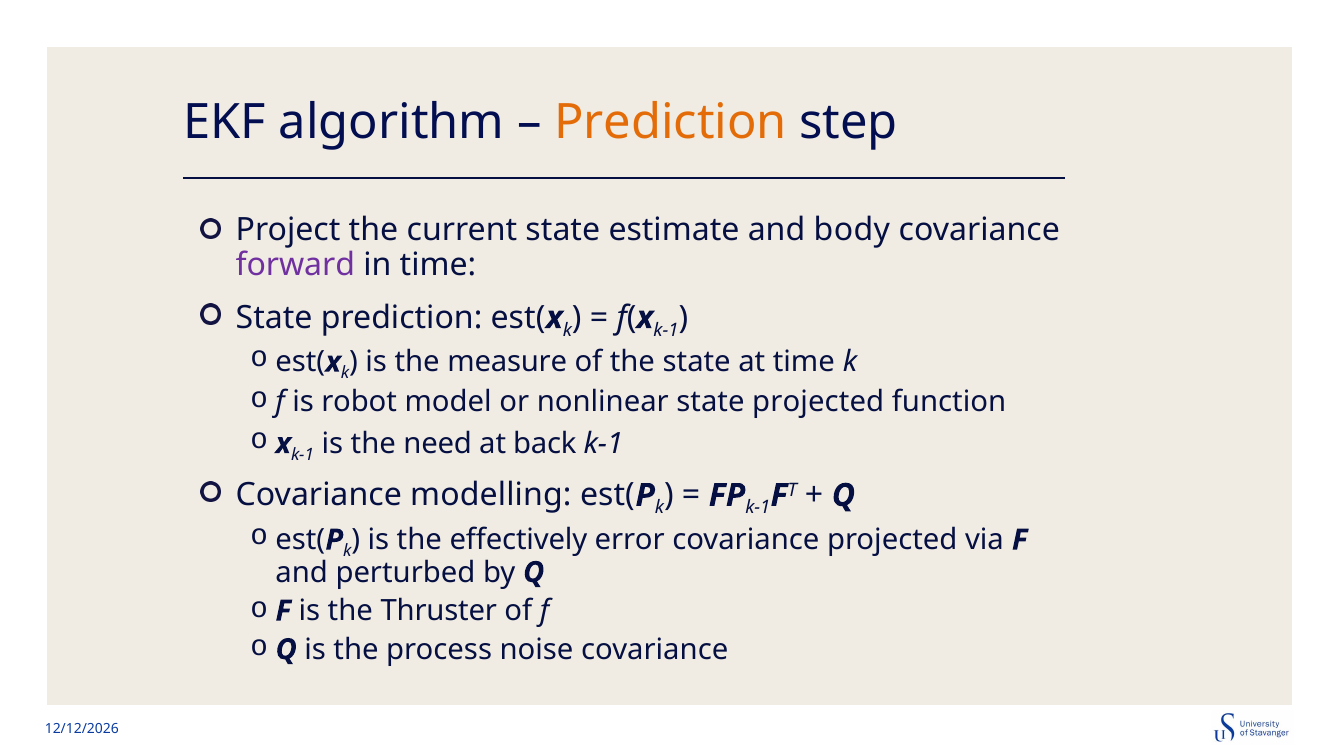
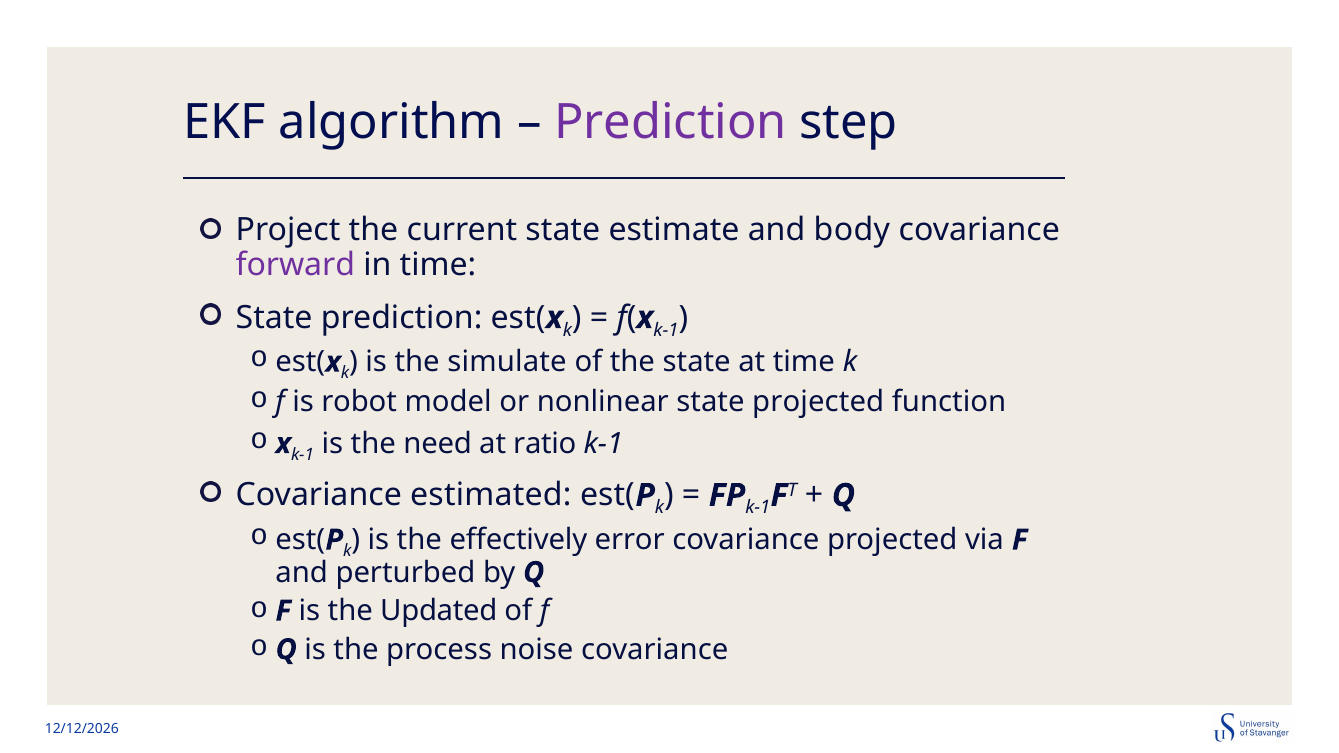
Prediction at (671, 123) colour: orange -> purple
measure: measure -> simulate
back: back -> ratio
modelling: modelling -> estimated
Thruster: Thruster -> Updated
